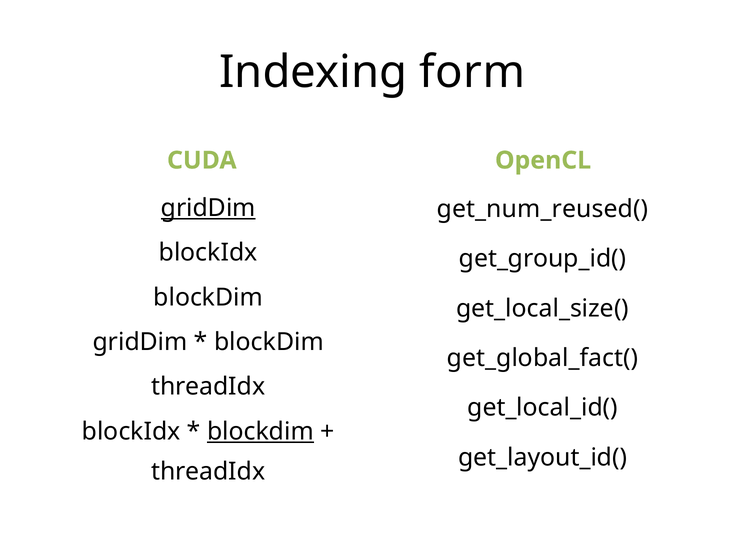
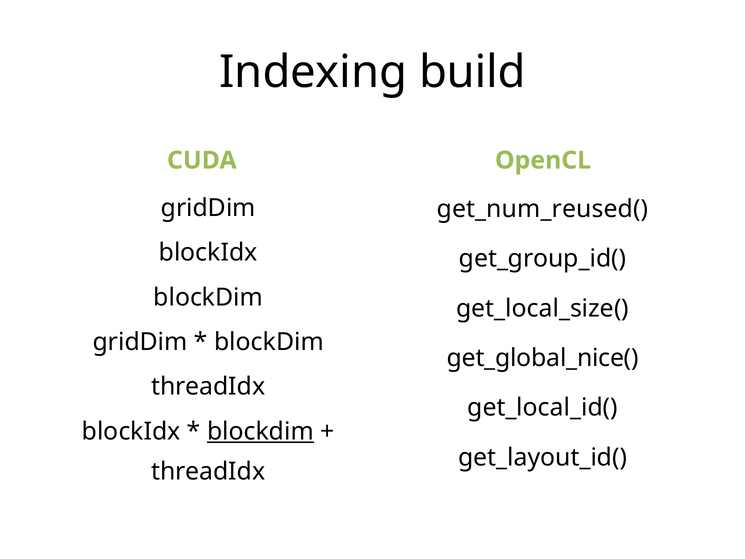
form: form -> build
gridDim at (208, 208) underline: present -> none
get_global_fact(: get_global_fact( -> get_global_nice(
